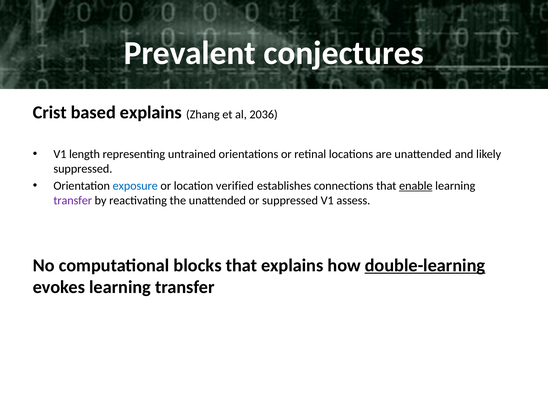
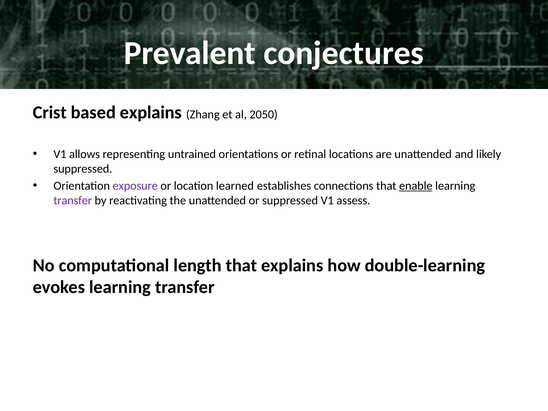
2036: 2036 -> 2050
length: length -> allows
exposure colour: blue -> purple
verified: verified -> learned
blocks: blocks -> length
double-learning underline: present -> none
